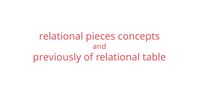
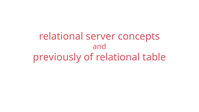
pieces: pieces -> server
